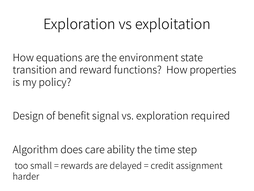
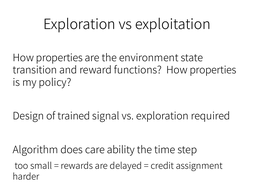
equations at (59, 58): equations -> properties
benefit: benefit -> trained
